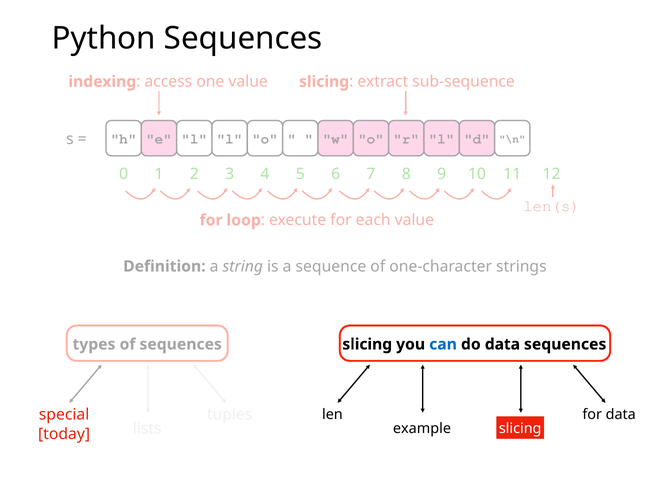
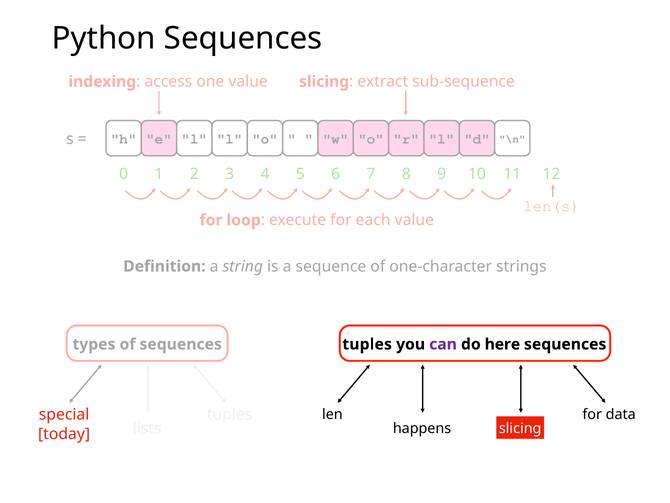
slicing at (367, 344): slicing -> tuples
can colour: blue -> purple
do data: data -> here
example: example -> happens
